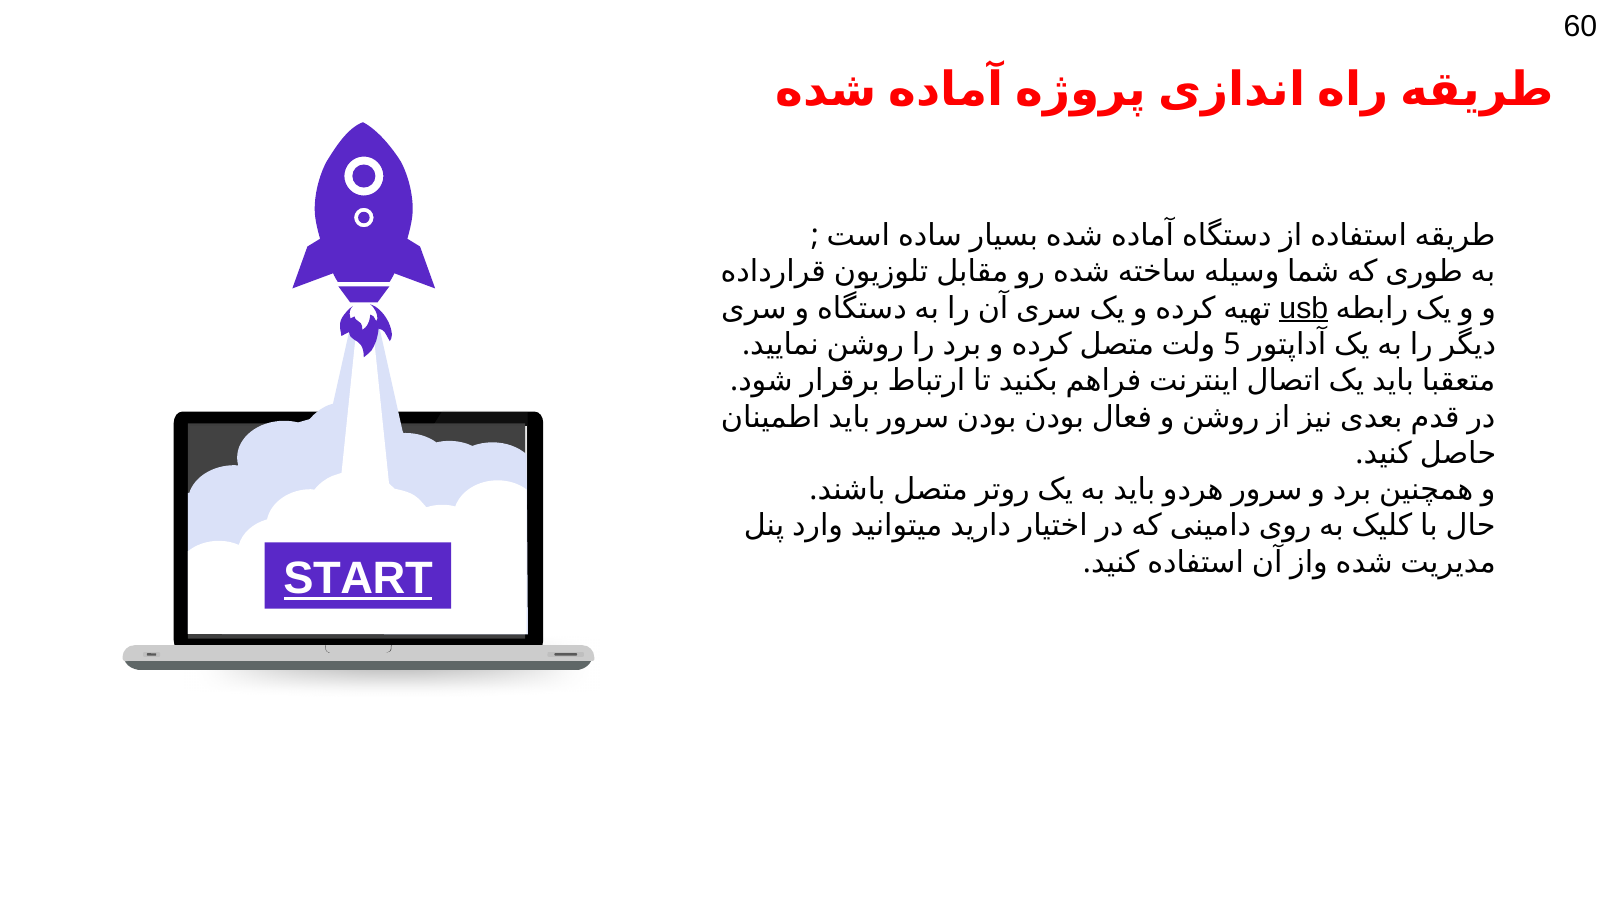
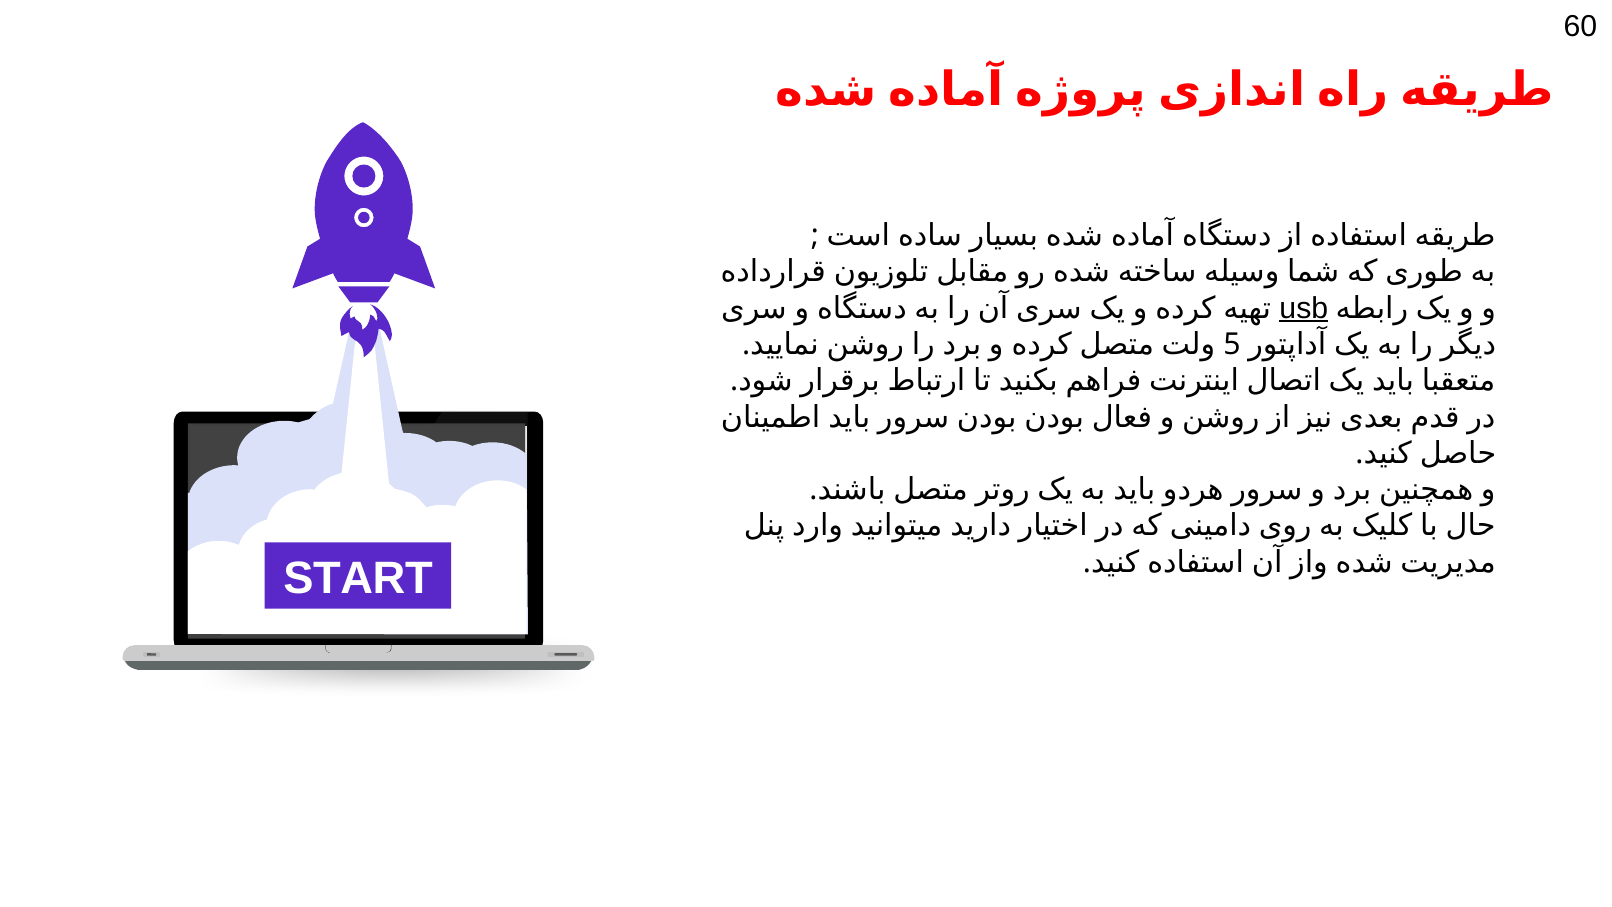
START underline: present -> none
